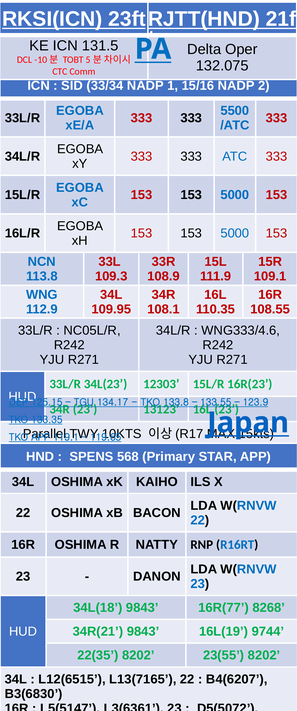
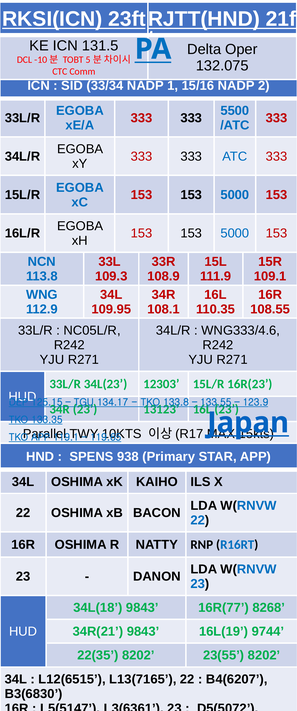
568: 568 -> 938
